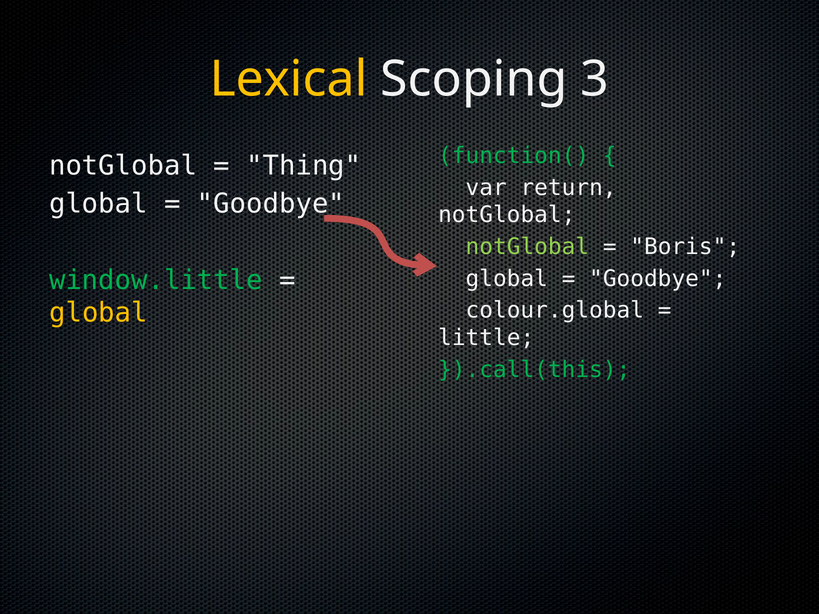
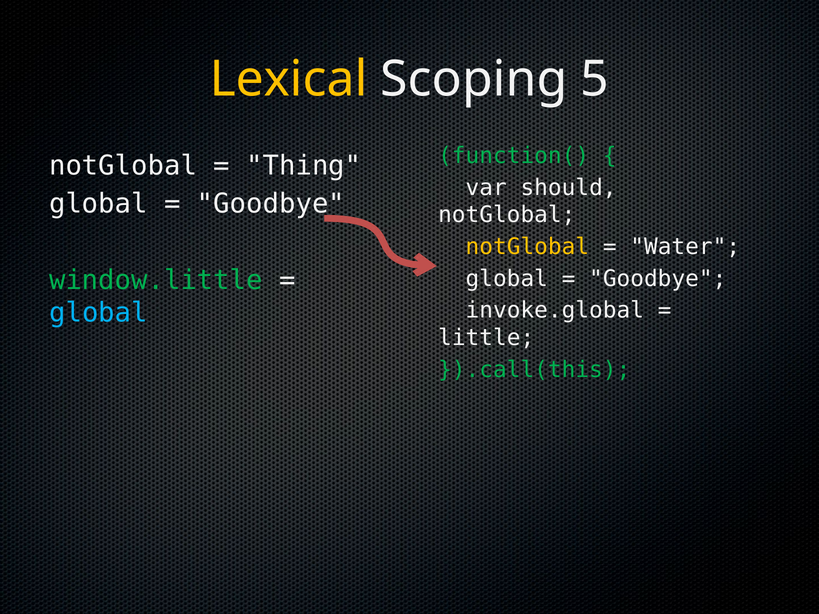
3: 3 -> 5
return: return -> should
notGlobal at (527, 247) colour: light green -> yellow
Boris: Boris -> Water
colour.global: colour.global -> invoke.global
global at (98, 313) colour: yellow -> light blue
